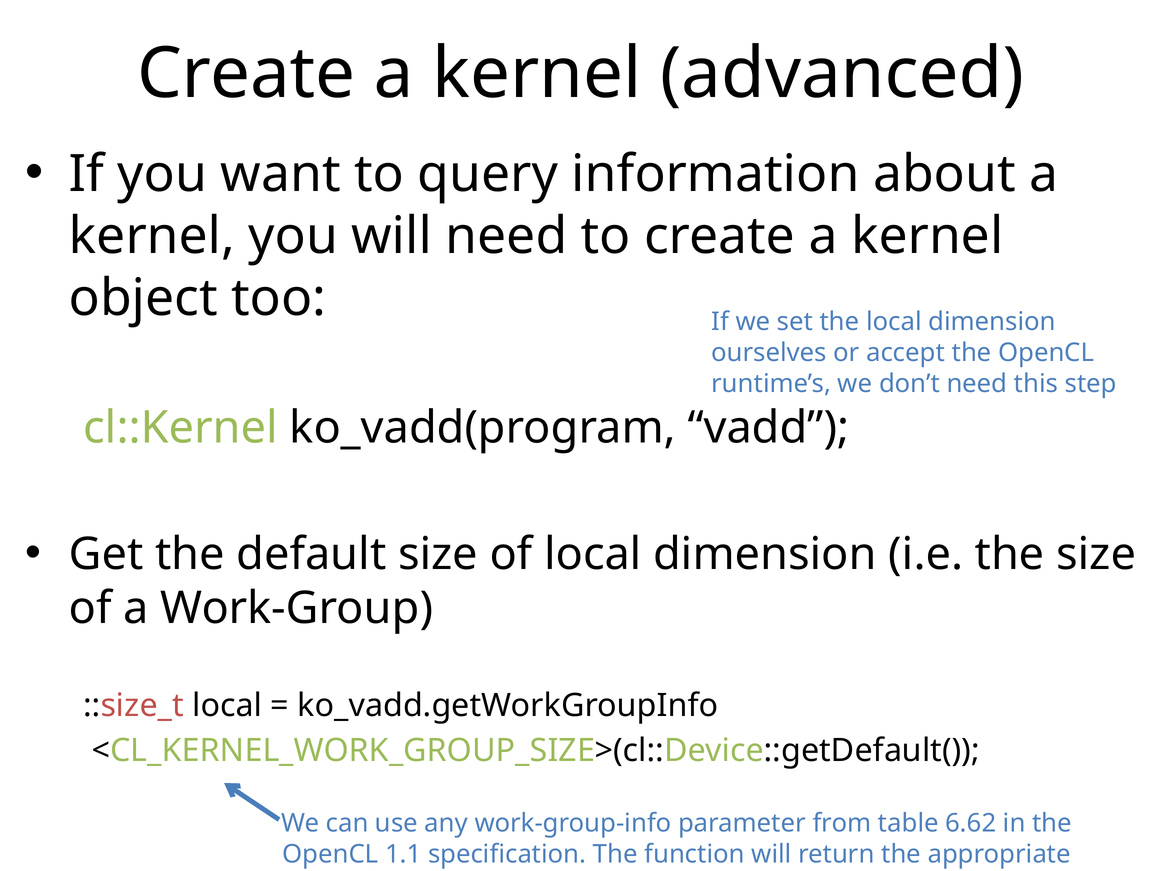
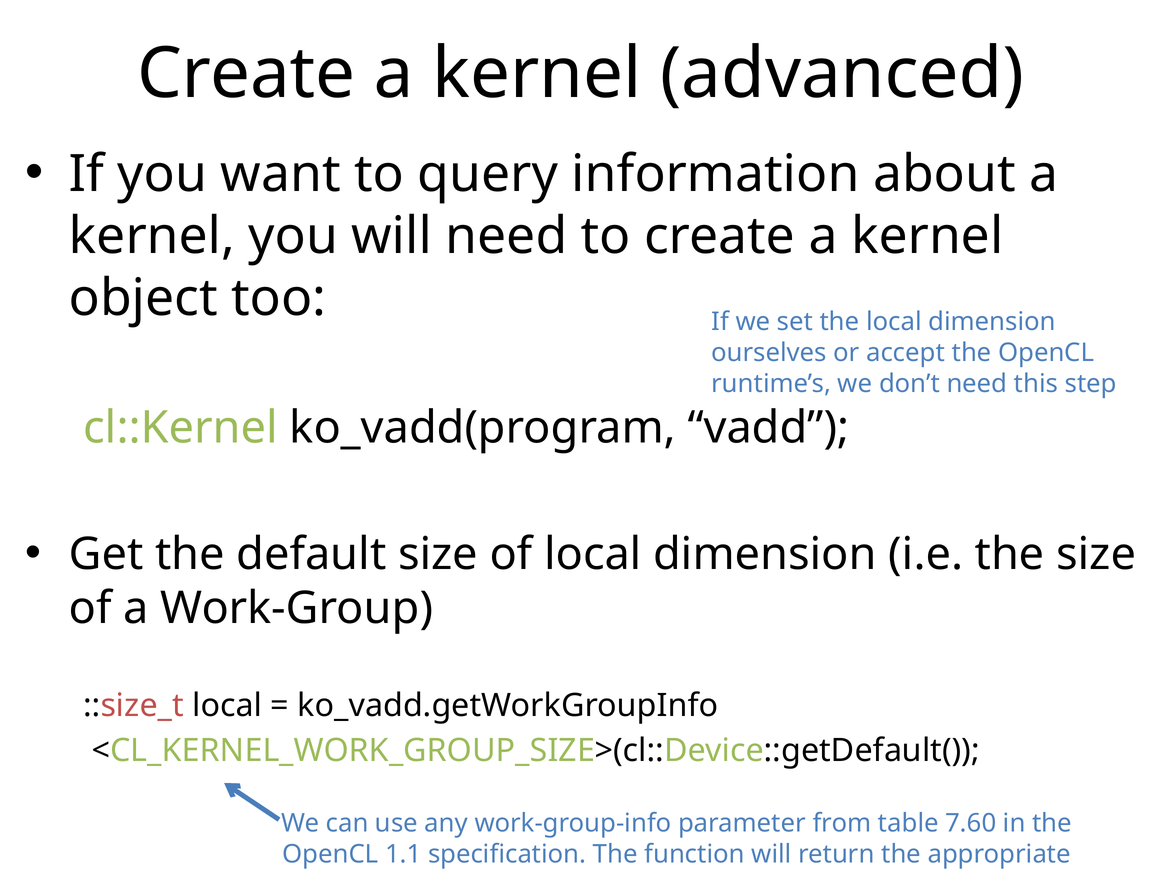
6.62: 6.62 -> 7.60
